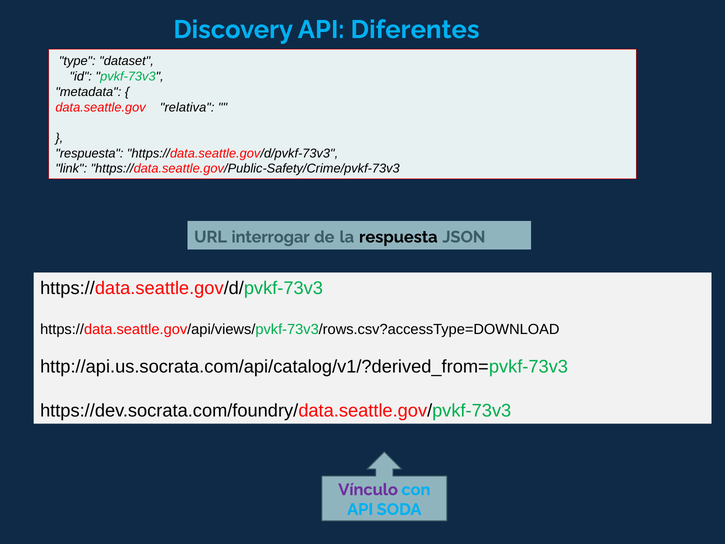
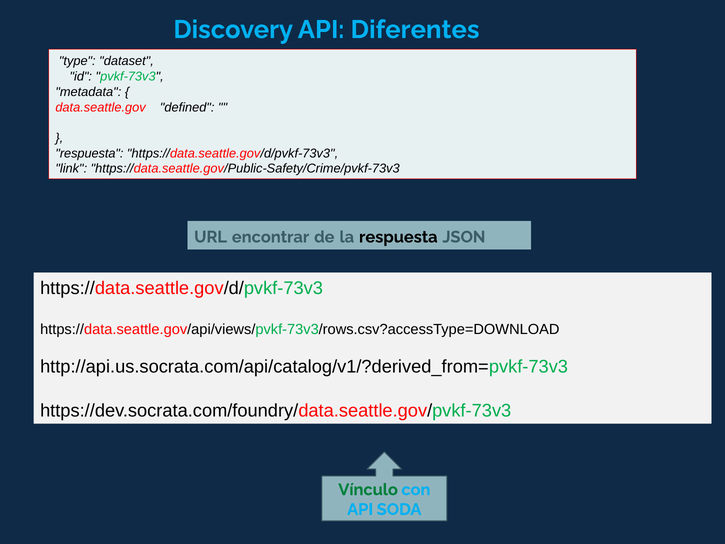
relativa: relativa -> defined
interrogar: interrogar -> encontrar
Vínculo colour: purple -> green
